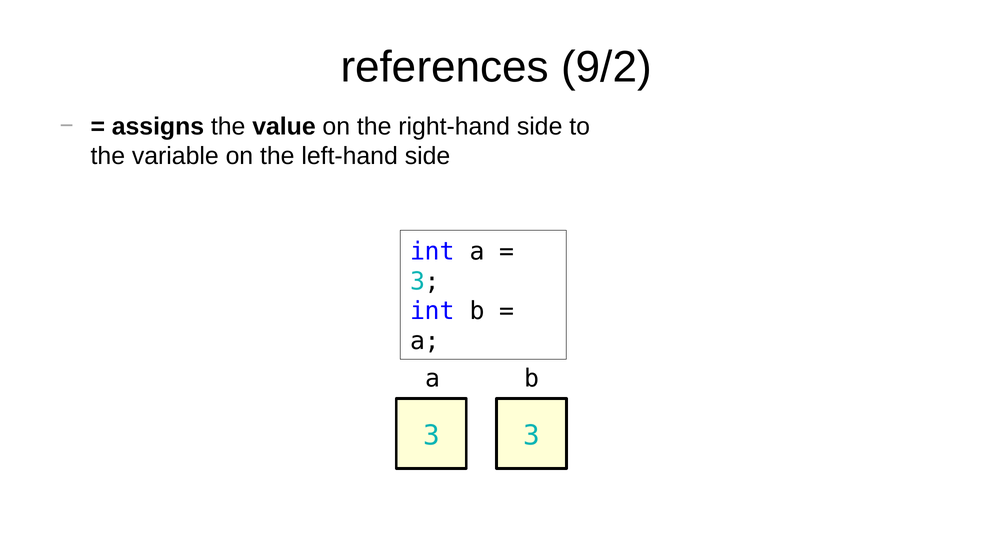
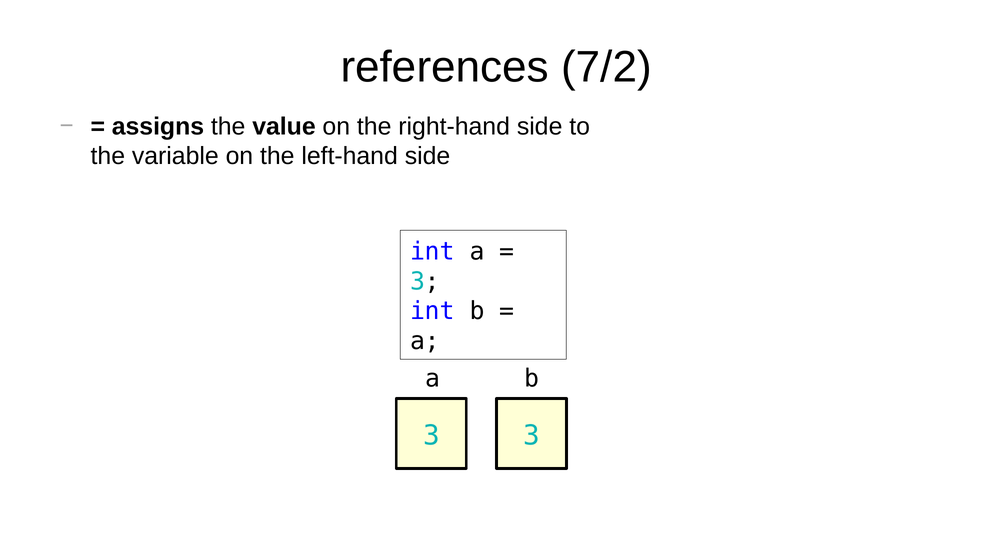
9/2: 9/2 -> 7/2
